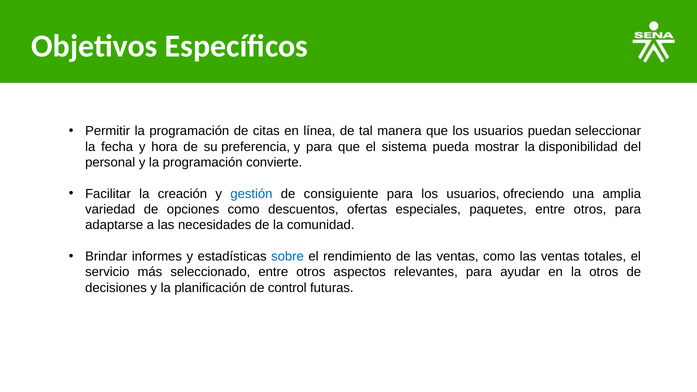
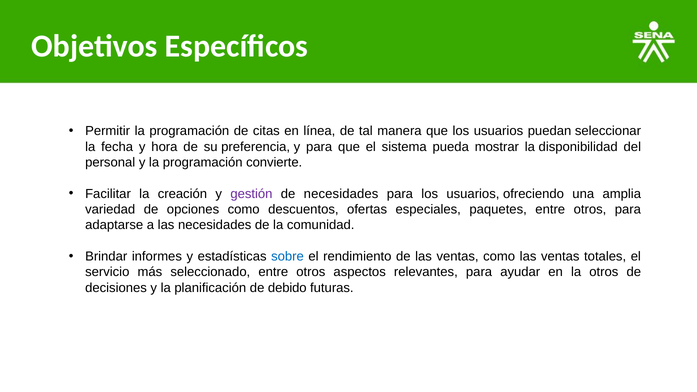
gestión colour: blue -> purple
de consiguiente: consiguiente -> necesidades
control: control -> debido
